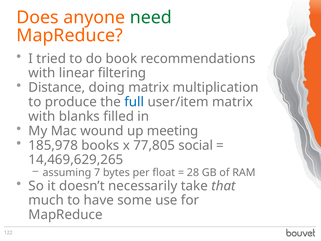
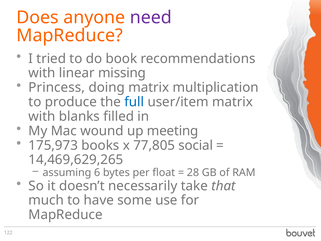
need colour: green -> purple
filtering: filtering -> missing
Distance: Distance -> Princess
185,978: 185,978 -> 175,973
7: 7 -> 6
